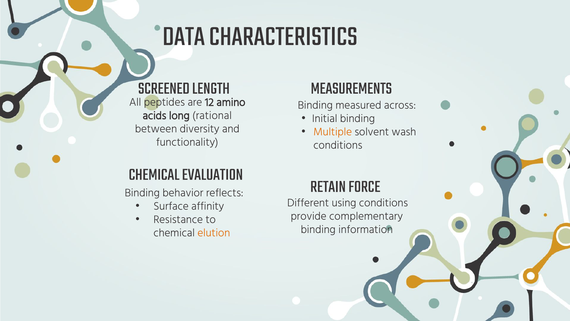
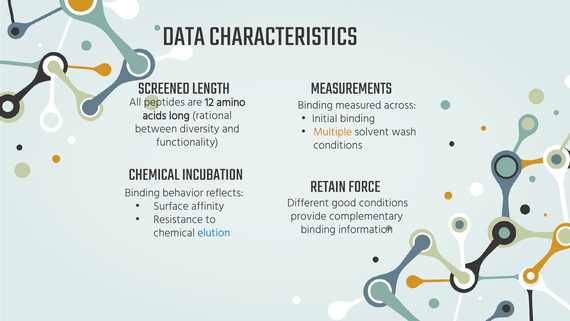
EVALUATION: EVALUATION -> INCUBATION
using: using -> good
elution colour: orange -> blue
